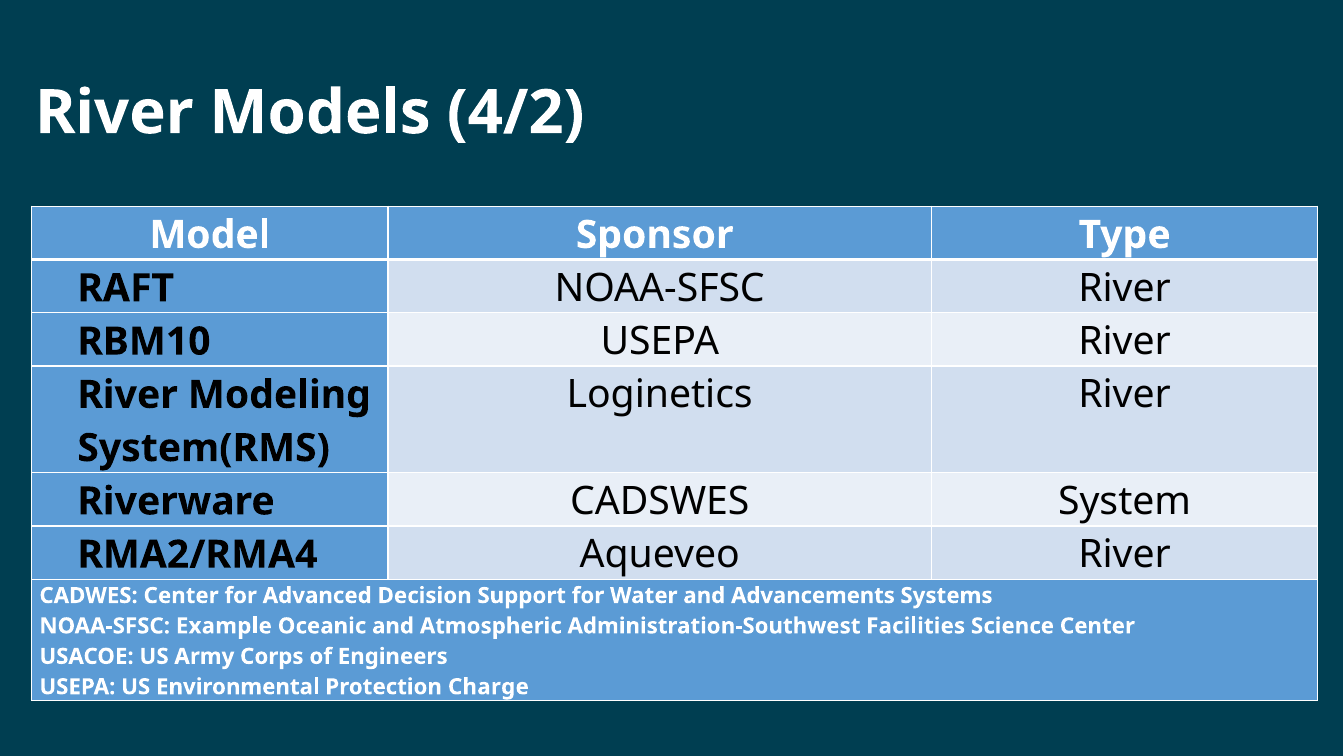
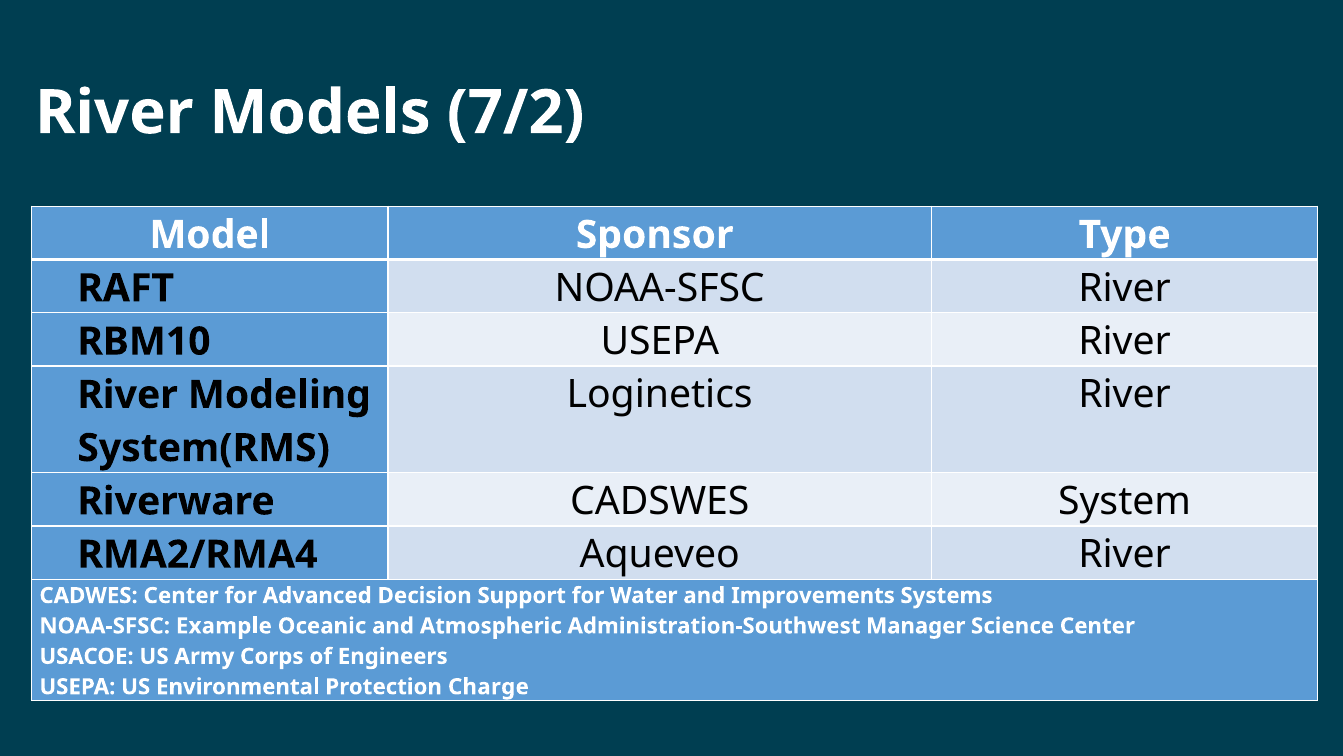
4/2: 4/2 -> 7/2
Advancements: Advancements -> Improvements
Facilities: Facilities -> Manager
